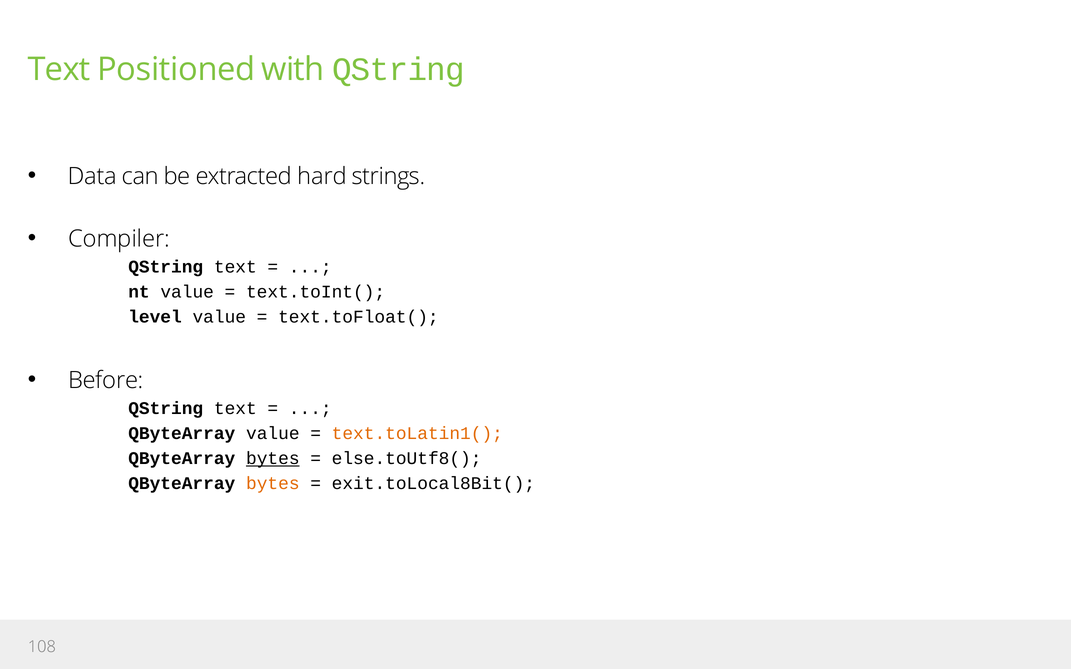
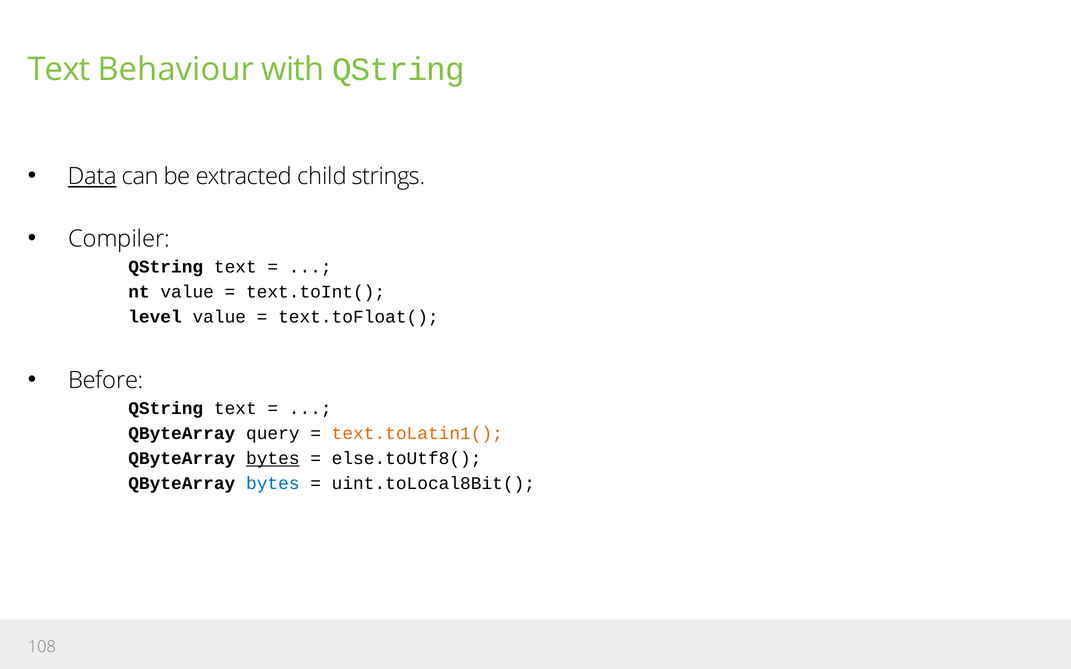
Positioned: Positioned -> Behaviour
Data underline: none -> present
hard: hard -> child
QByteArray value: value -> query
bytes at (273, 484) colour: orange -> blue
exit.toLocal8Bit(: exit.toLocal8Bit( -> uint.toLocal8Bit(
